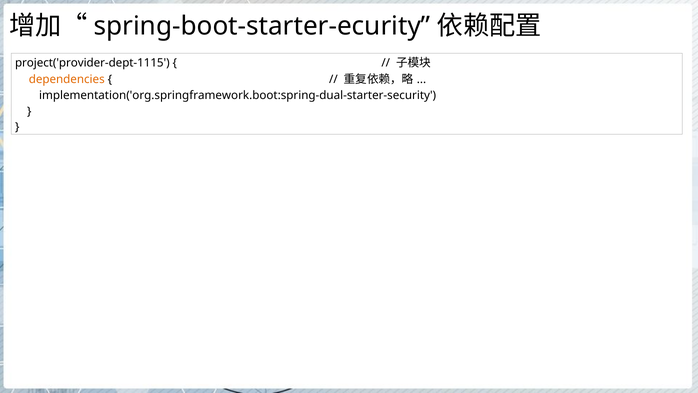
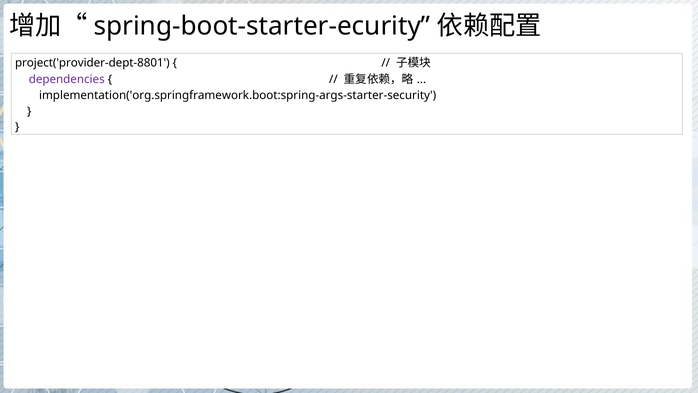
project('provider-dept-1115: project('provider-dept-1115 -> project('provider-dept-8801
dependencies colour: orange -> purple
implementation('org.springframework.boot:spring-dual-starter-security: implementation('org.springframework.boot:spring-dual-starter-security -> implementation('org.springframework.boot:spring-args-starter-security
